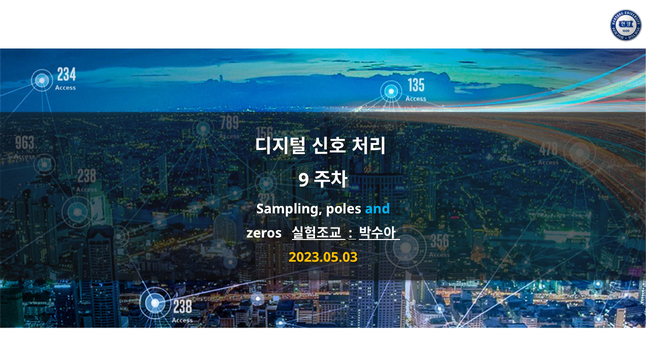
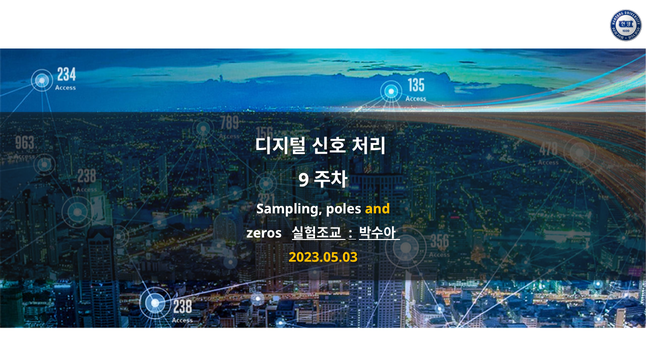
and colour: light blue -> yellow
